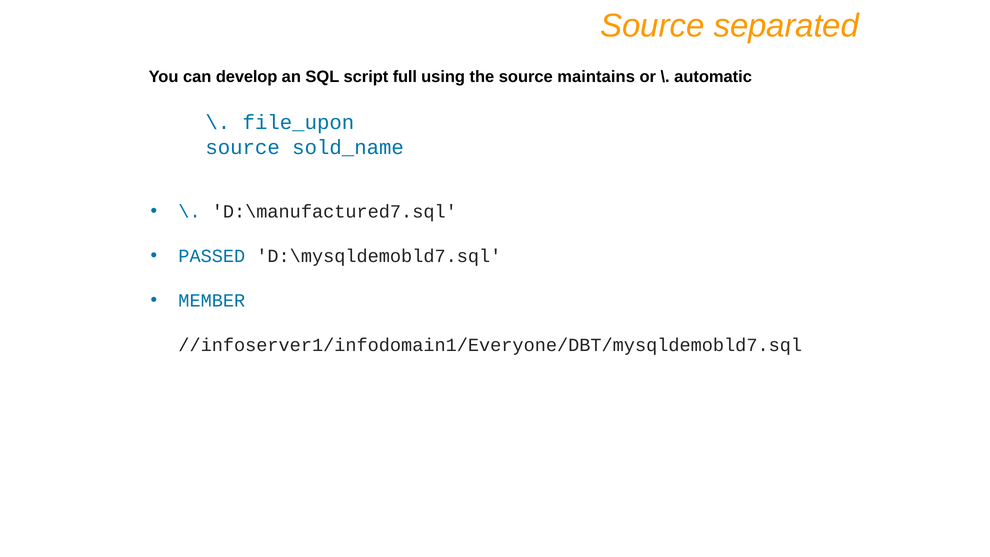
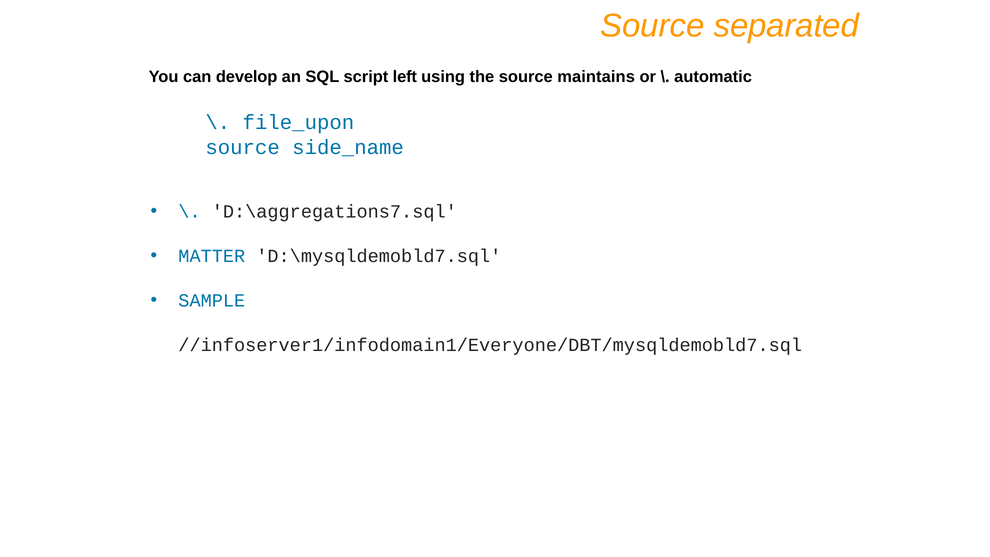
full: full -> left
sold_name: sold_name -> side_name
D:\manufactured7.sql: D:\manufactured7.sql -> D:\aggregations7.sql
PASSED: PASSED -> MATTER
MEMBER: MEMBER -> SAMPLE
